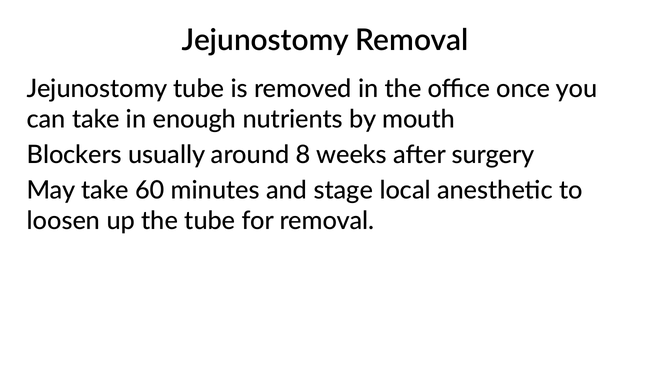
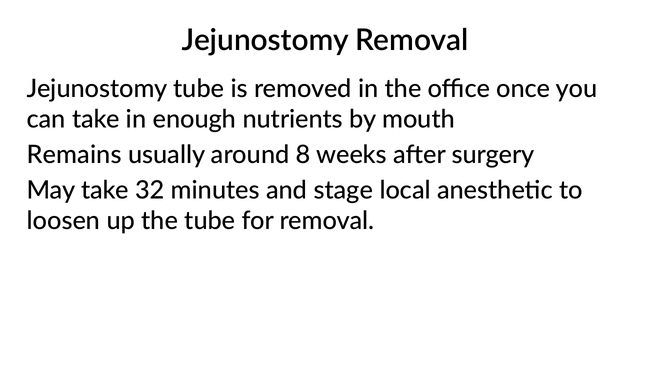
Blockers: Blockers -> Remains
60: 60 -> 32
